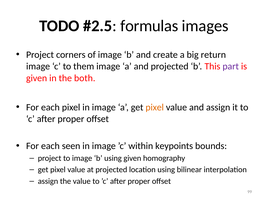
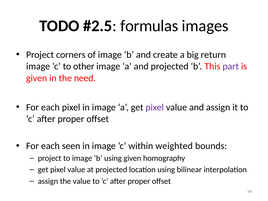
them: them -> other
both: both -> need
pixel at (155, 107) colour: orange -> purple
keypoints: keypoints -> weighted
